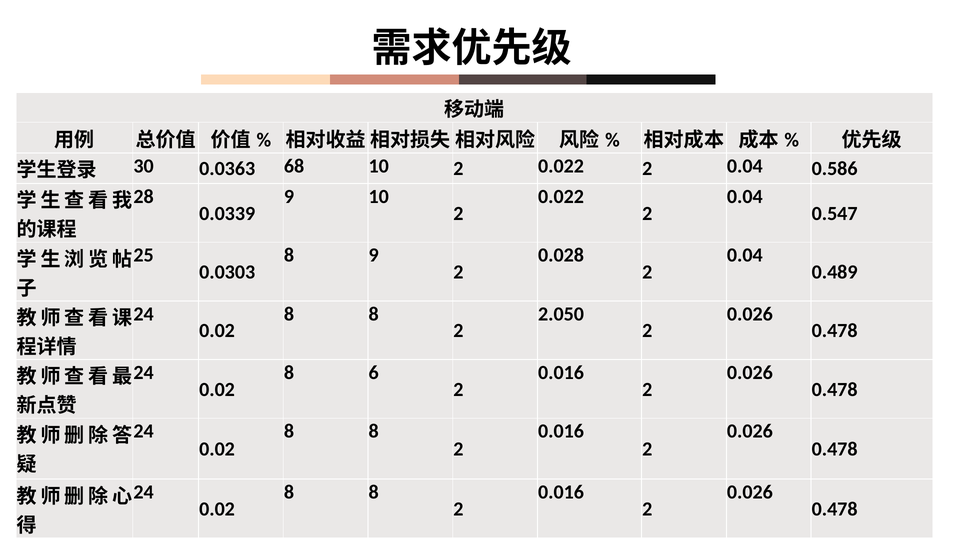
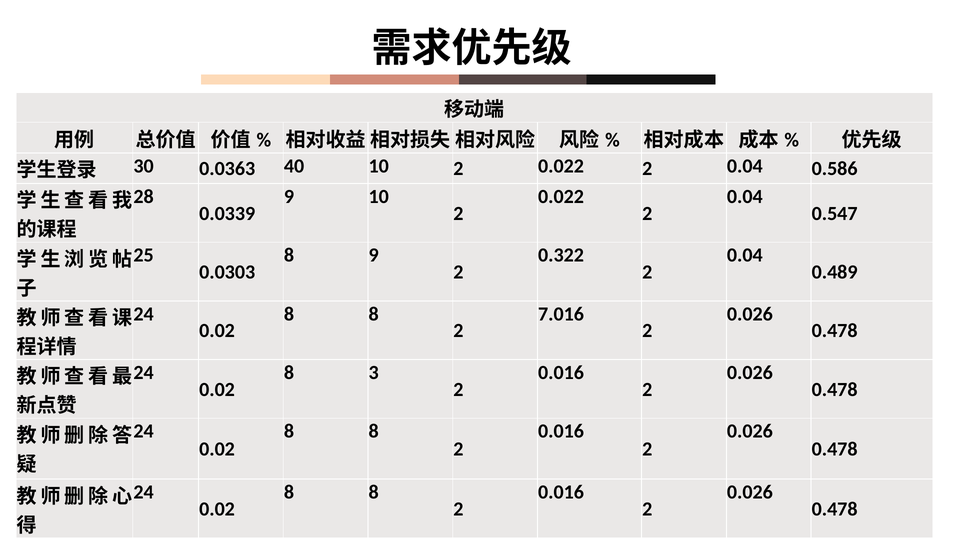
68: 68 -> 40
0.028: 0.028 -> 0.322
2.050: 2.050 -> 7.016
6: 6 -> 3
